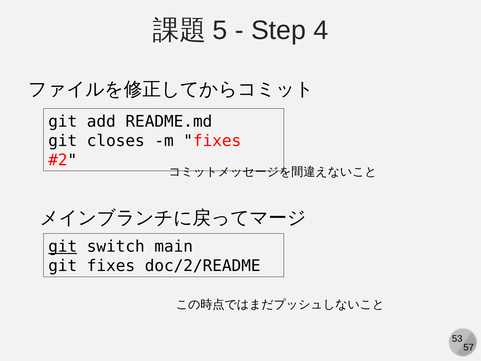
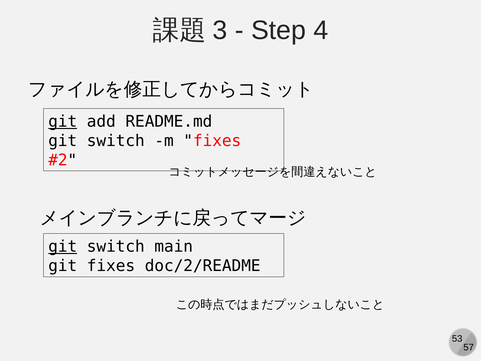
5: 5 -> 3
git at (63, 122) underline: none -> present
closes at (116, 141): closes -> switch
